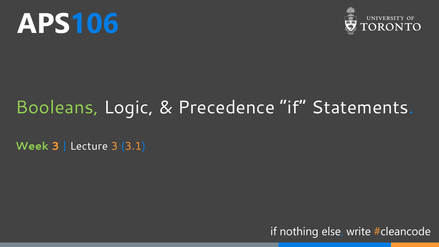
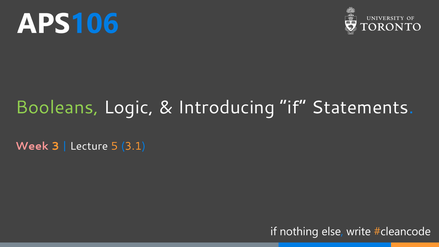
Precedence: Precedence -> Introducing
Week colour: light green -> pink
Lecture 3: 3 -> 5
